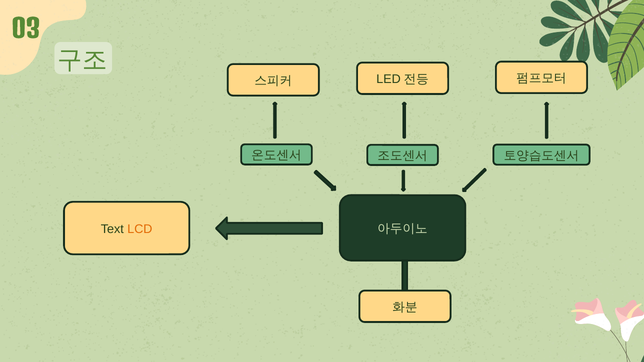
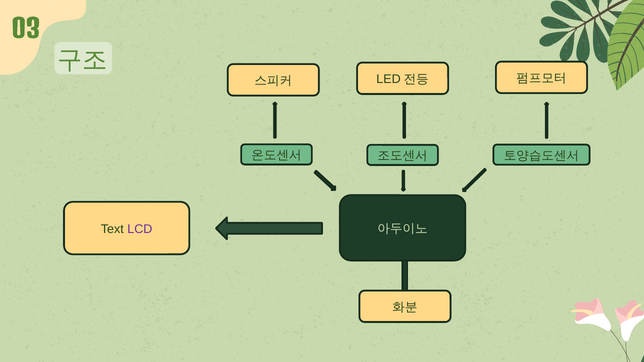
LCD colour: orange -> purple
